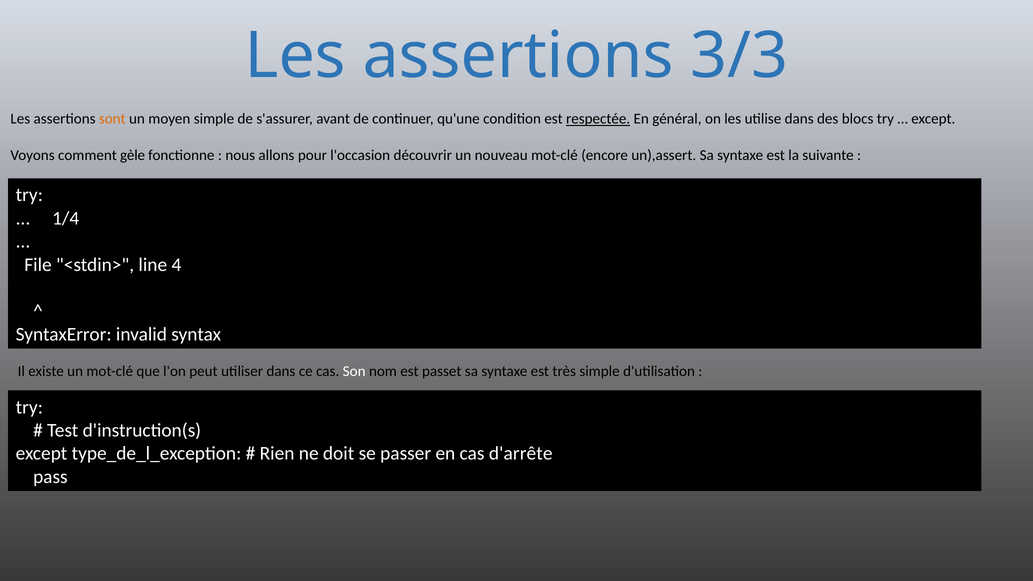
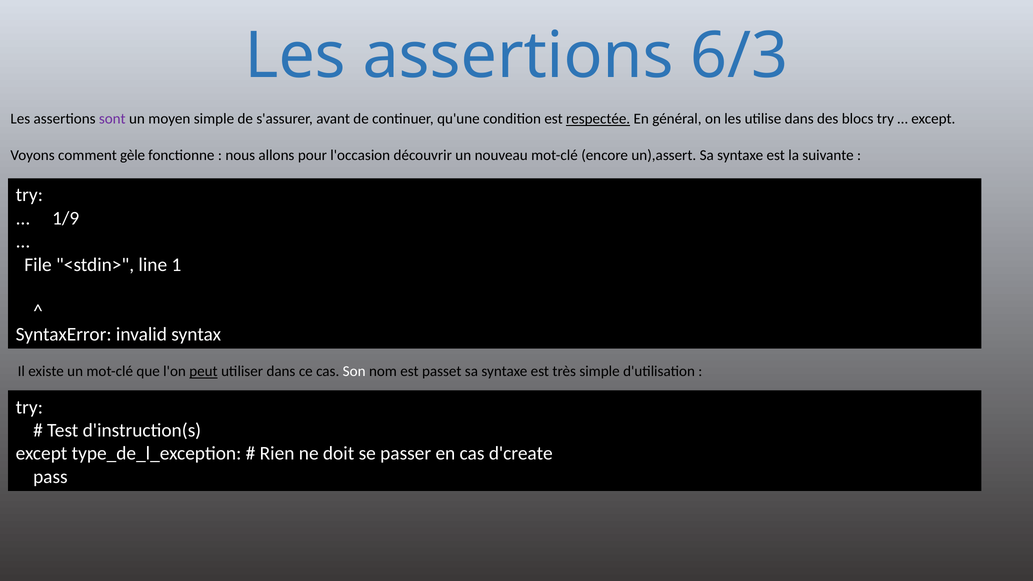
3/3: 3/3 -> 6/3
sont colour: orange -> purple
1/4: 1/4 -> 1/9
4: 4 -> 1
peut underline: none -> present
d'arrête: d'arrête -> d'create
